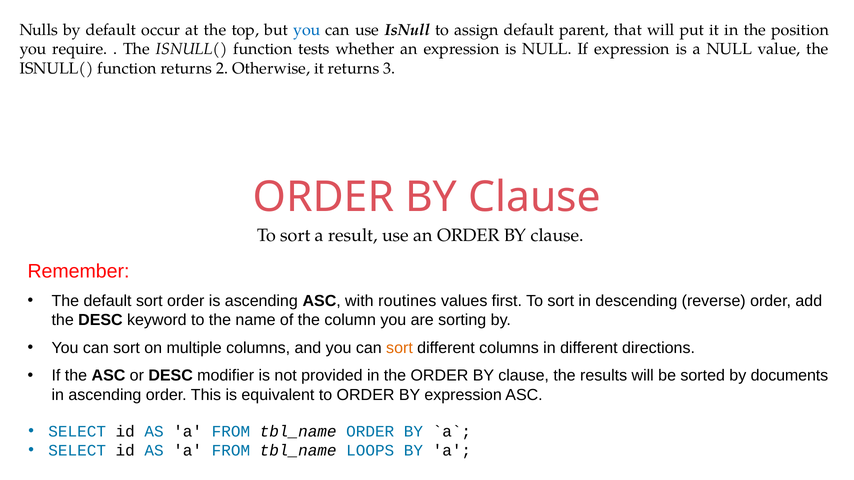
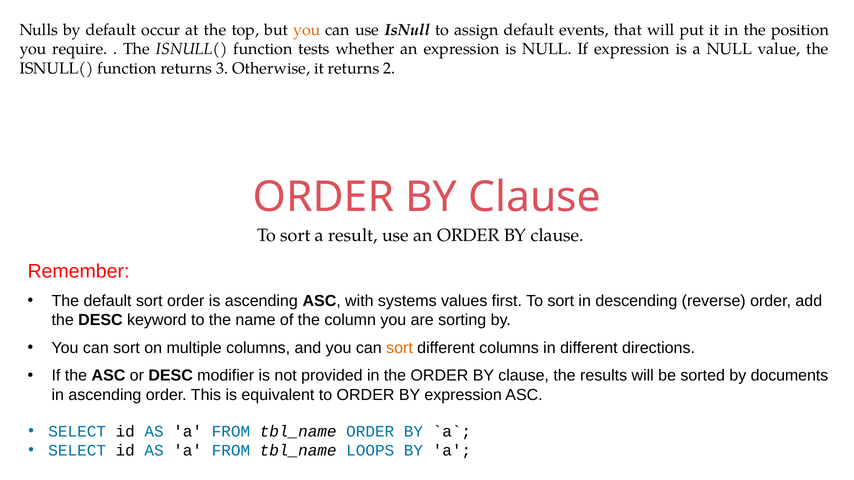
you at (307, 30) colour: blue -> orange
parent: parent -> events
2: 2 -> 3
3: 3 -> 2
routines: routines -> systems
